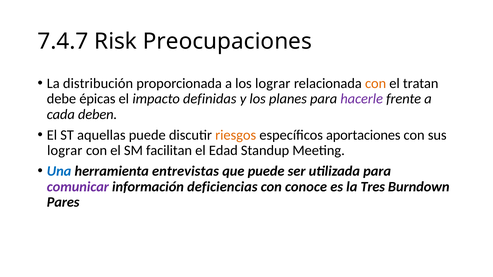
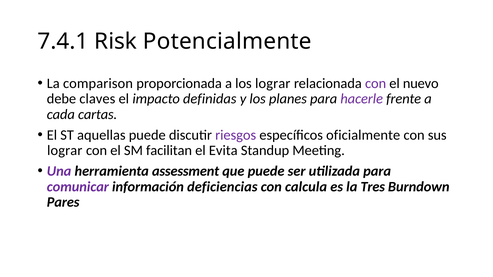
7.4.7: 7.4.7 -> 7.4.1
Preocupaciones: Preocupaciones -> Potencialmente
distribución: distribución -> comparison
con at (376, 83) colour: orange -> purple
tratan: tratan -> nuevo
épicas: épicas -> claves
deben: deben -> cartas
riesgos colour: orange -> purple
aportaciones: aportaciones -> oficialmente
Edad: Edad -> Evita
Una colour: blue -> purple
entrevistas: entrevistas -> assessment
conoce: conoce -> calcula
